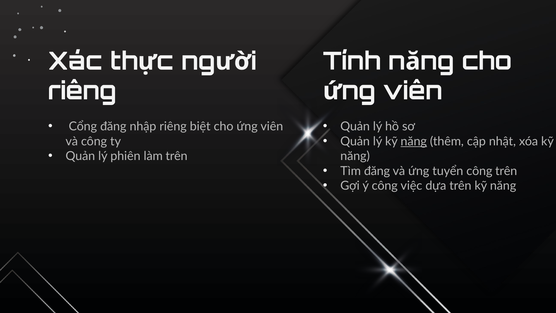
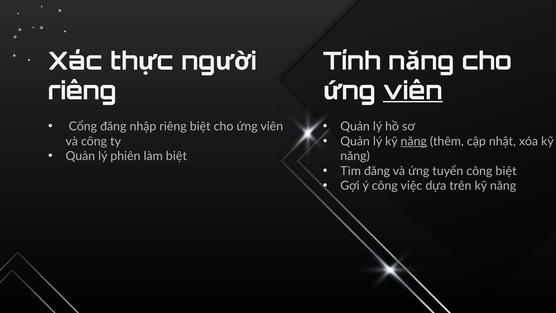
viên at (413, 91) underline: none -> present
làm trên: trên -> biệt
công trên: trên -> biệt
